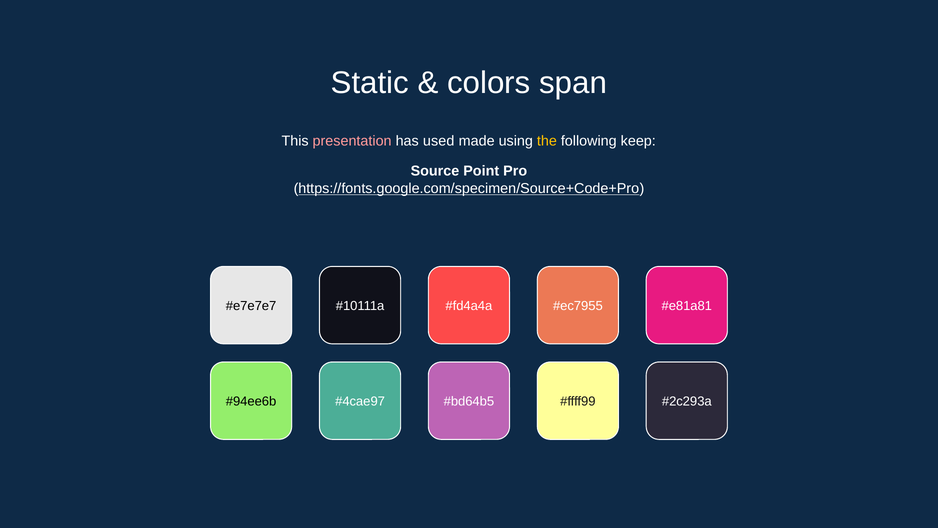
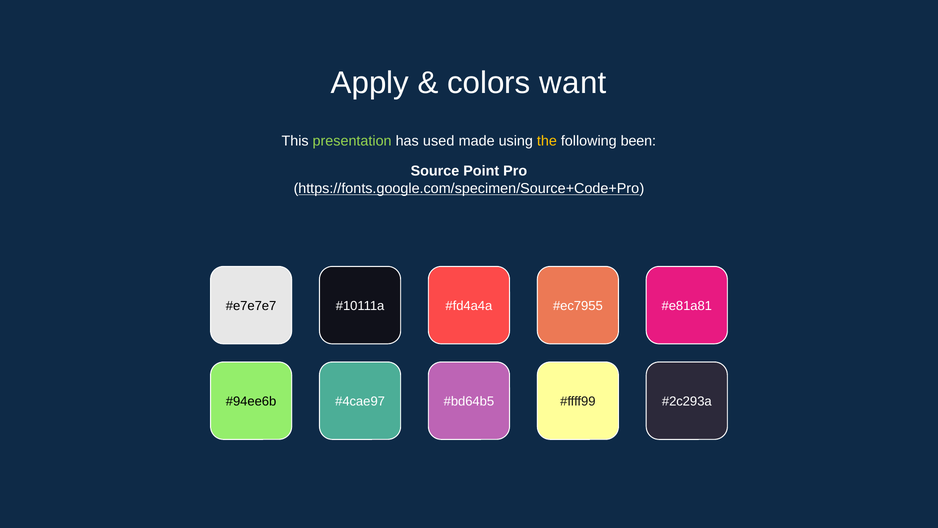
Static: Static -> Apply
span: span -> want
presentation colour: pink -> light green
keep: keep -> been
